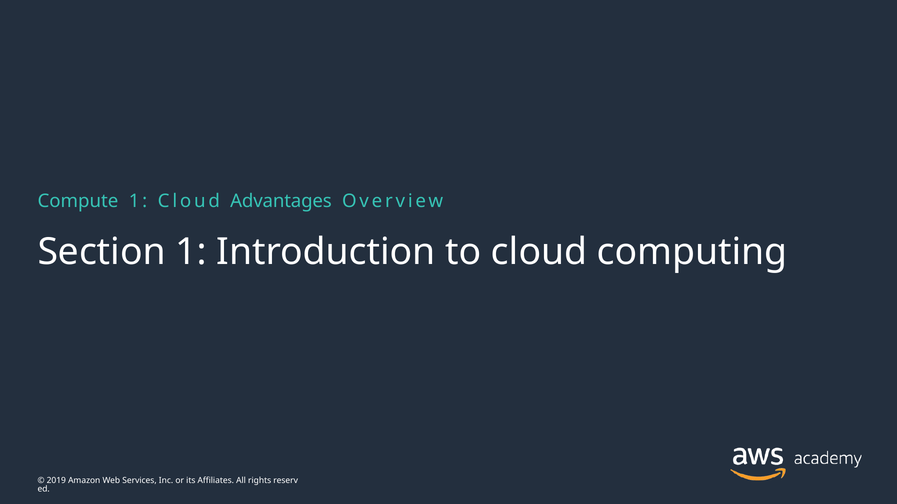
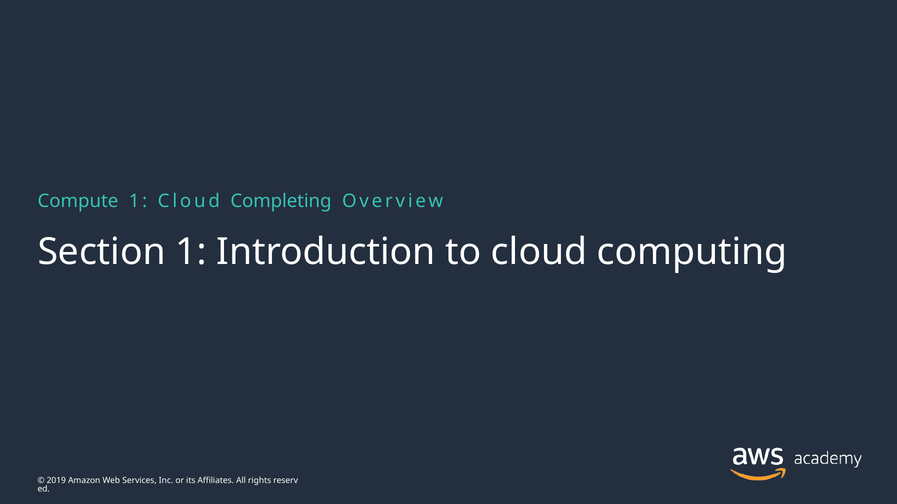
Advantages: Advantages -> Completing
